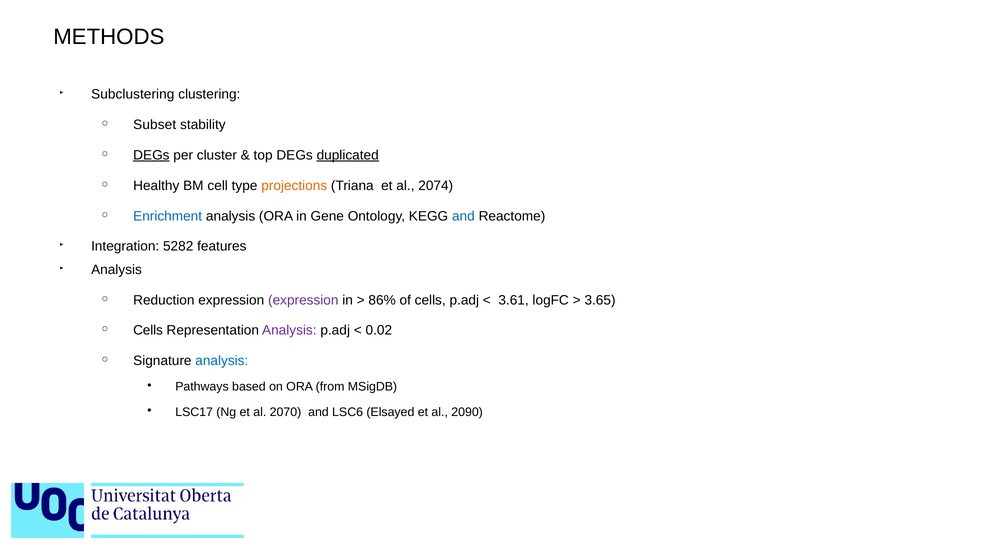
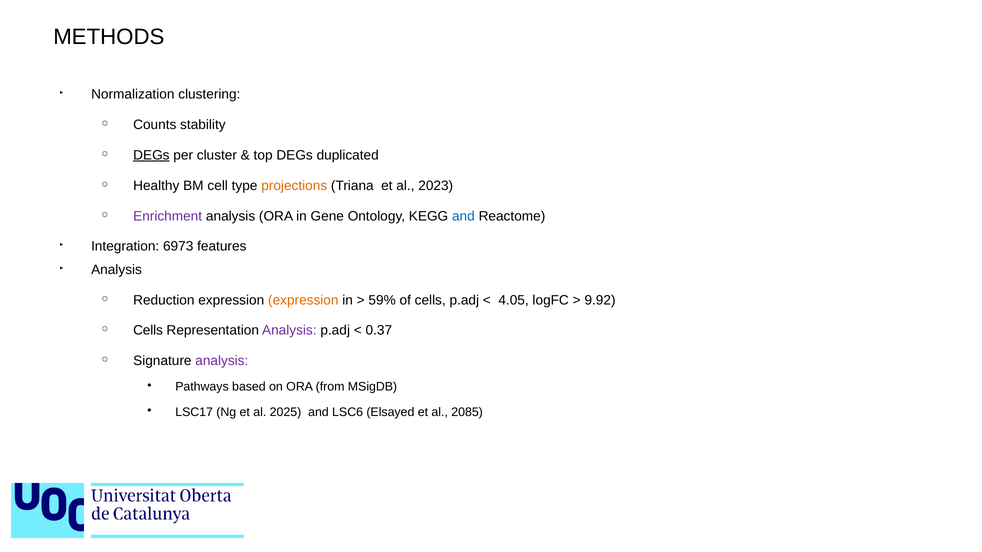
Subclustering: Subclustering -> Normalization
Subset: Subset -> Counts
duplicated underline: present -> none
2074: 2074 -> 2023
Enrichment colour: blue -> purple
5282: 5282 -> 6973
expression at (303, 300) colour: purple -> orange
86%: 86% -> 59%
3.61: 3.61 -> 4.05
3.65: 3.65 -> 9.92
0.02: 0.02 -> 0.37
analysis at (222, 361) colour: blue -> purple
2070: 2070 -> 2025
2090: 2090 -> 2085
